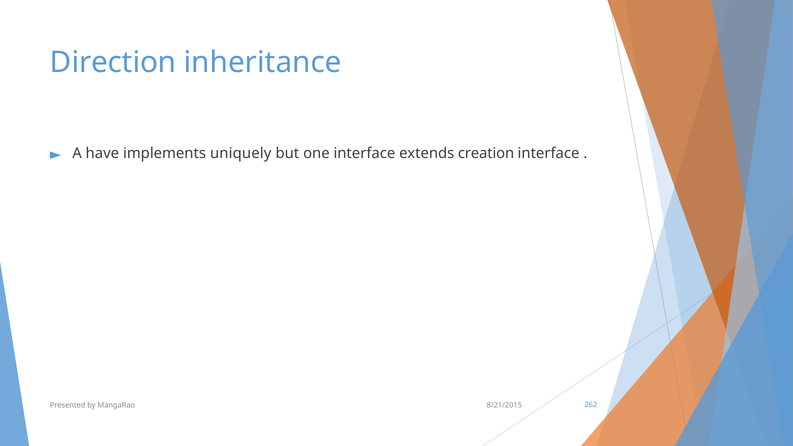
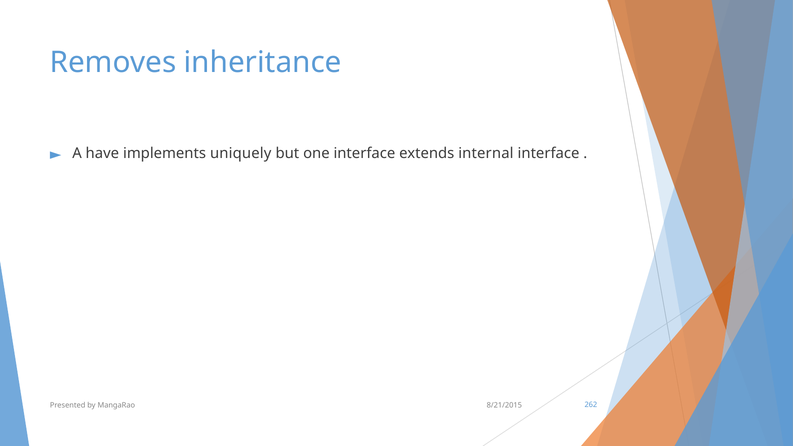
Direction: Direction -> Removes
creation: creation -> internal
